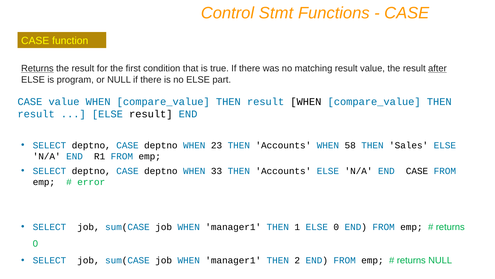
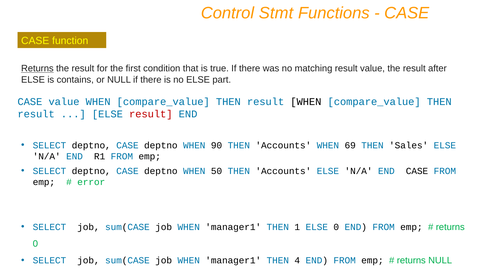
after underline: present -> none
program: program -> contains
result at (151, 114) colour: black -> red
23: 23 -> 90
58: 58 -> 69
33: 33 -> 50
2: 2 -> 4
